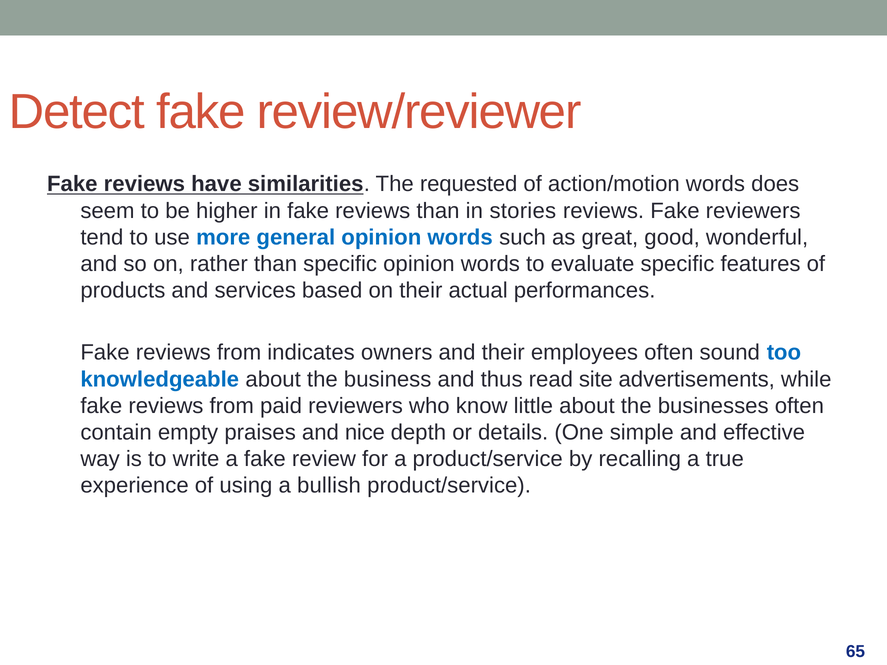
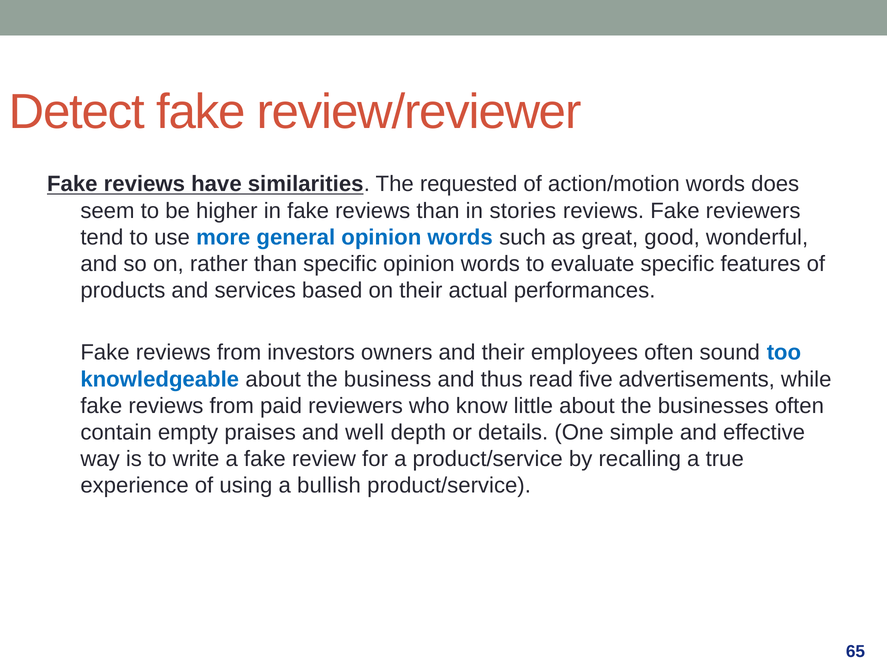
indicates: indicates -> investors
site: site -> five
nice: nice -> well
